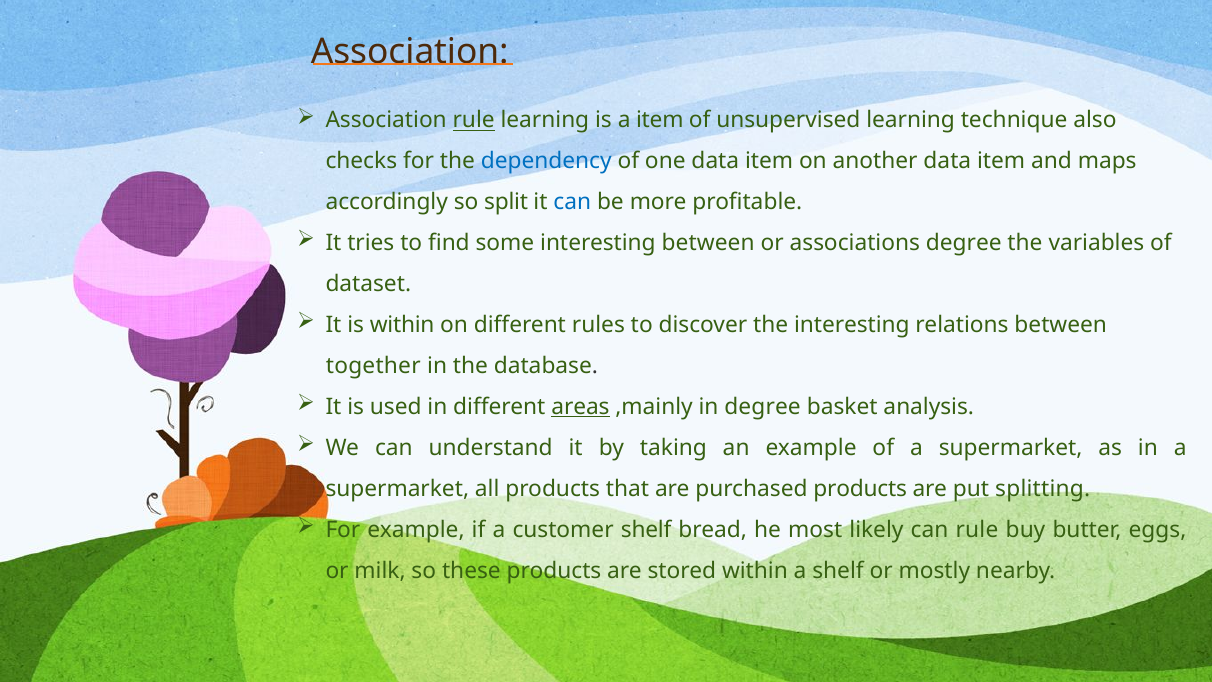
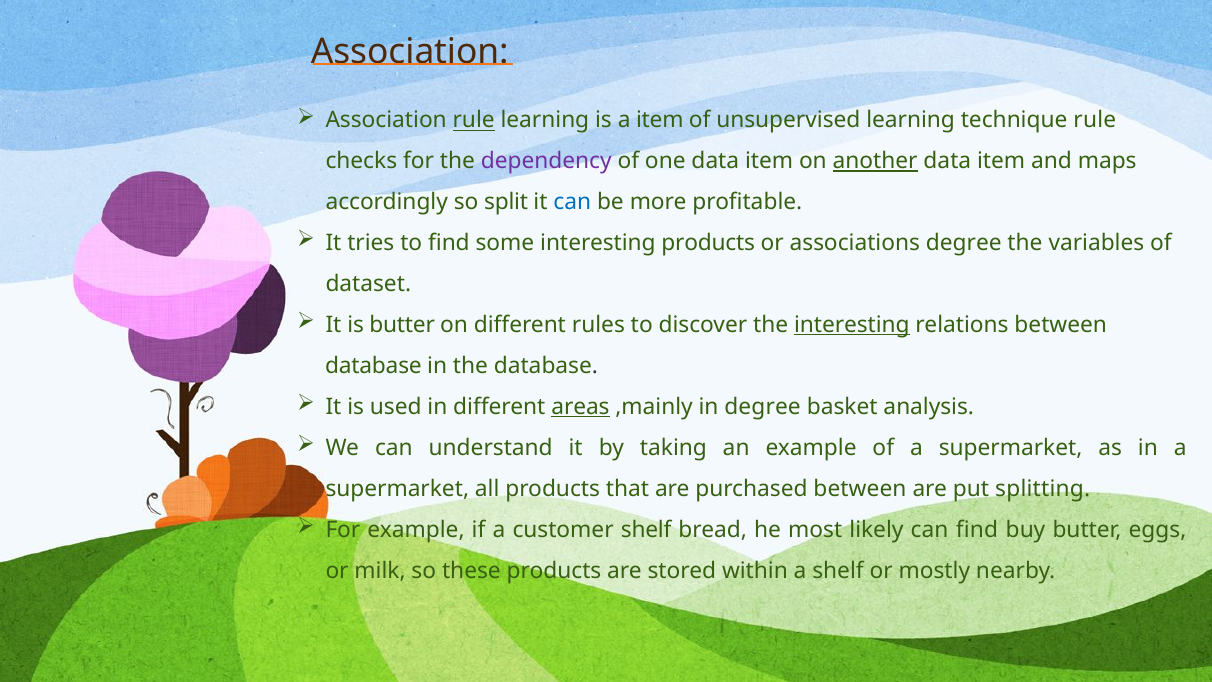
technique also: also -> rule
dependency colour: blue -> purple
another underline: none -> present
interesting between: between -> products
is within: within -> butter
interesting at (852, 325) underline: none -> present
together at (373, 366): together -> database
purchased products: products -> between
can rule: rule -> find
